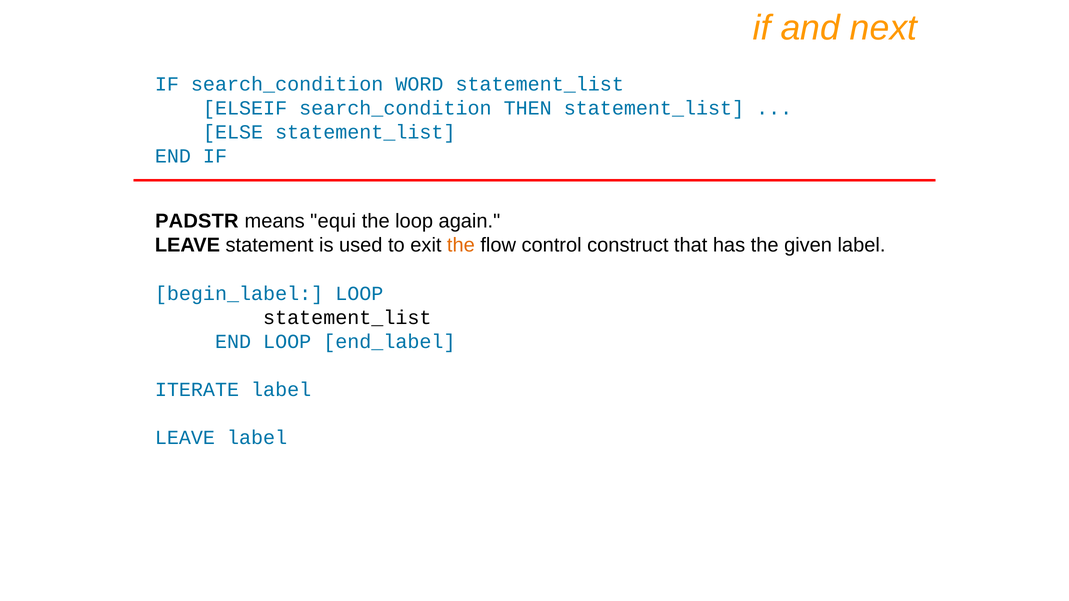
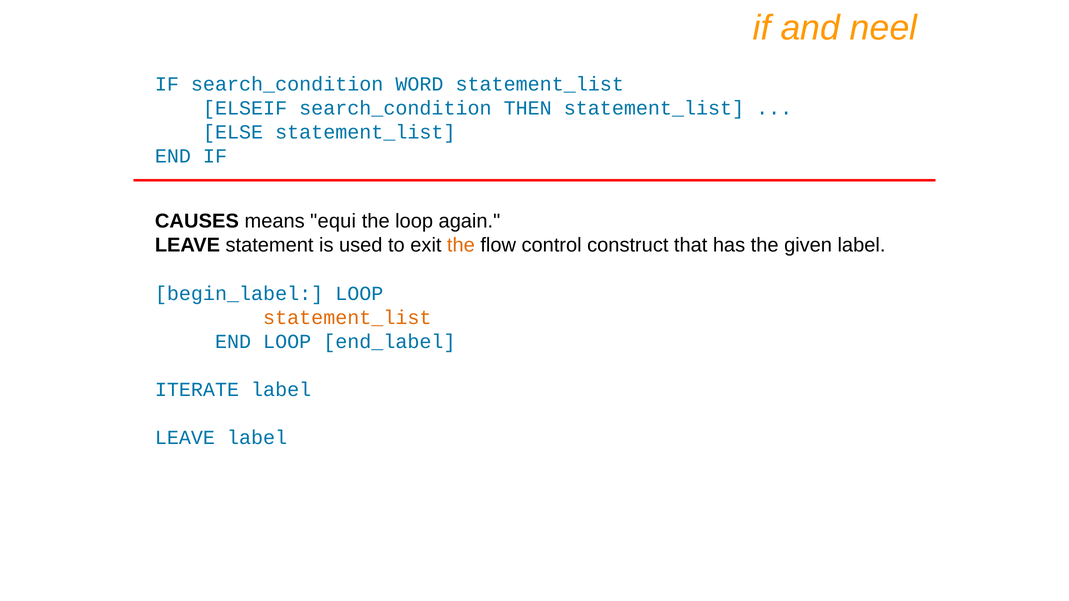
next: next -> neel
PADSTR: PADSTR -> CAUSES
statement_list at (347, 318) colour: black -> orange
